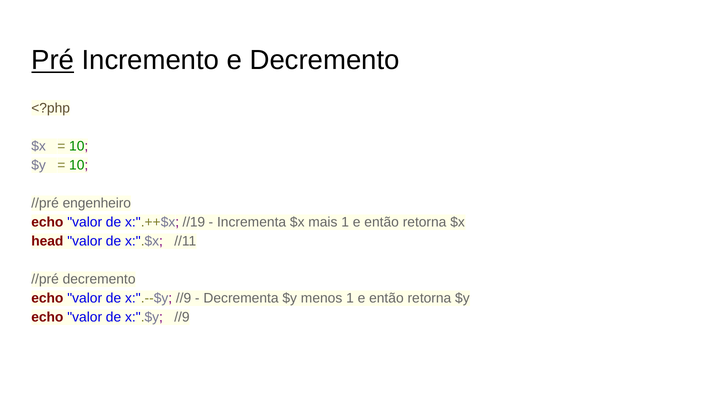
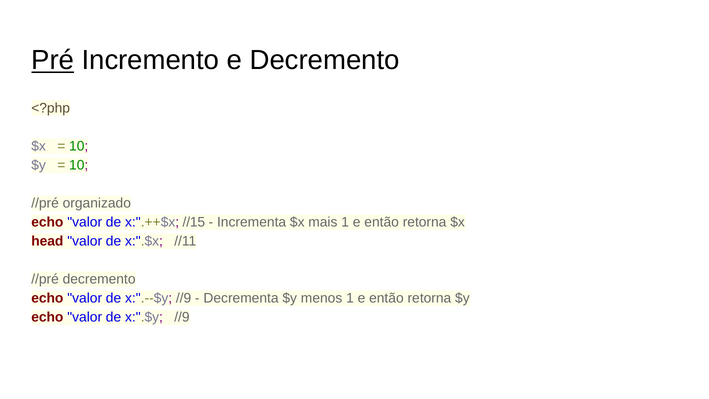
engenheiro: engenheiro -> organizado
//19: //19 -> //15
